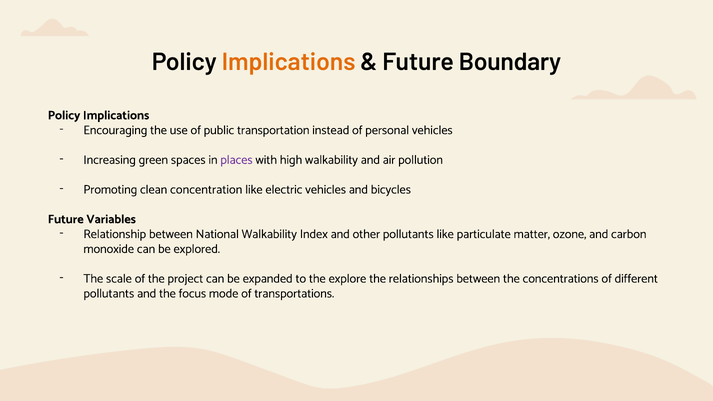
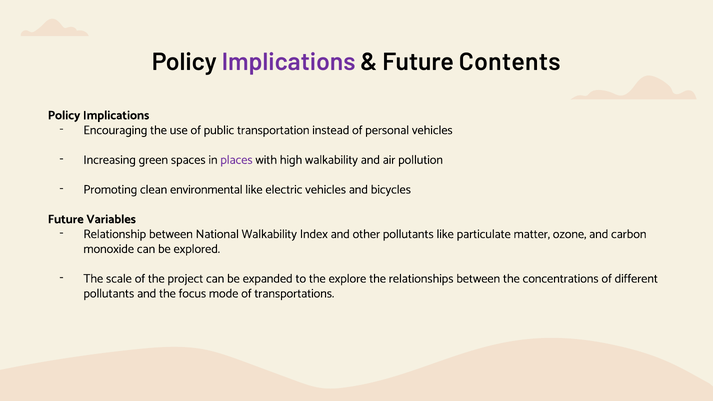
Implications at (289, 62) colour: orange -> purple
Boundary: Boundary -> Contents
concentration: concentration -> environmental
